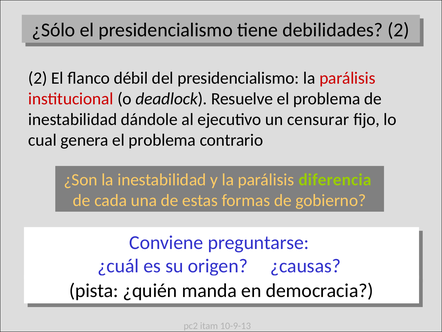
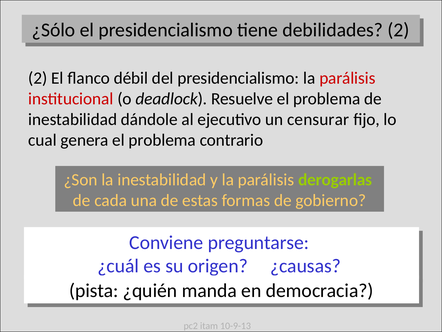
diferencia: diferencia -> derogarlas
